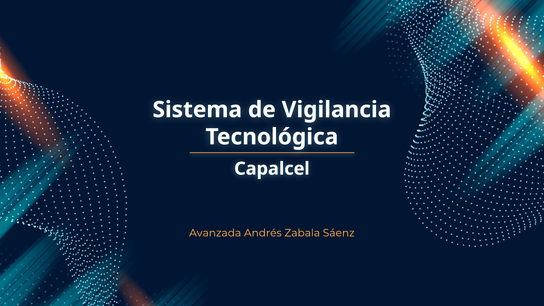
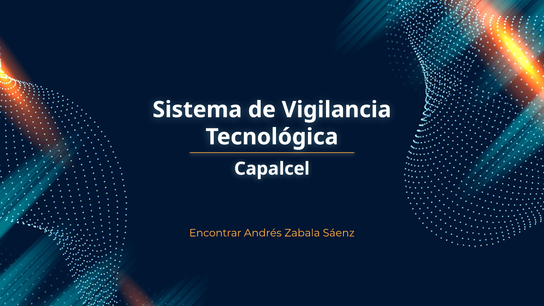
Avanzada: Avanzada -> Encontrar
